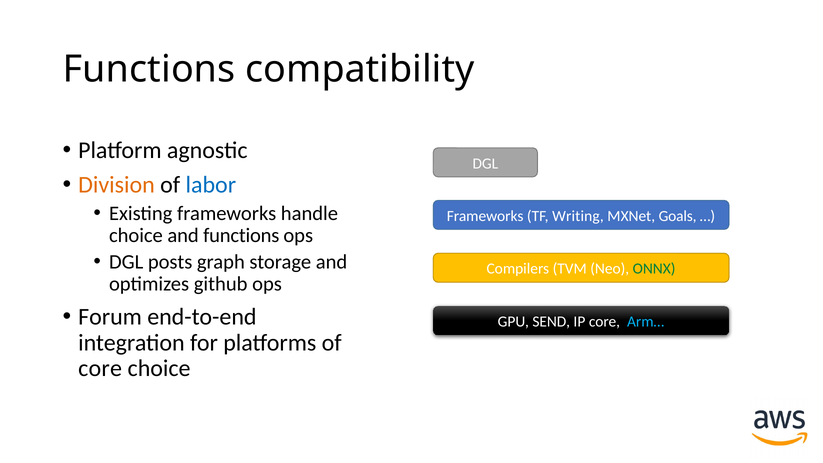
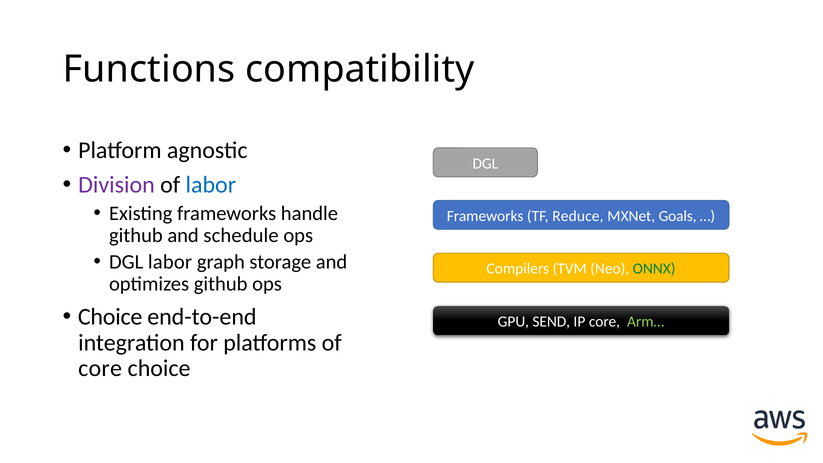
Division colour: orange -> purple
Writing: Writing -> Reduce
choice at (136, 235): choice -> github
and functions: functions -> schedule
DGL posts: posts -> labor
Forum at (110, 317): Forum -> Choice
Arm… colour: light blue -> light green
